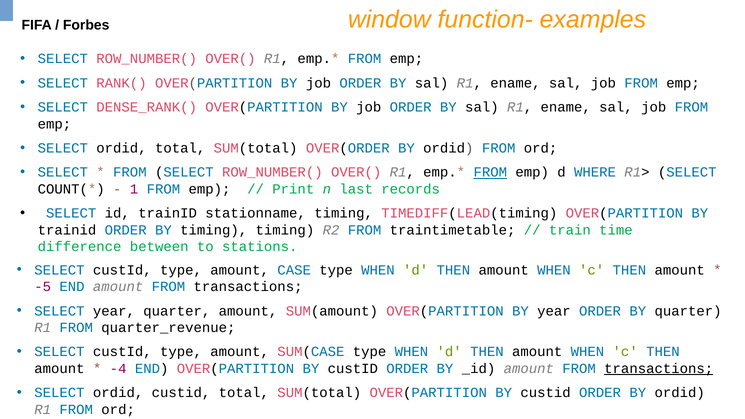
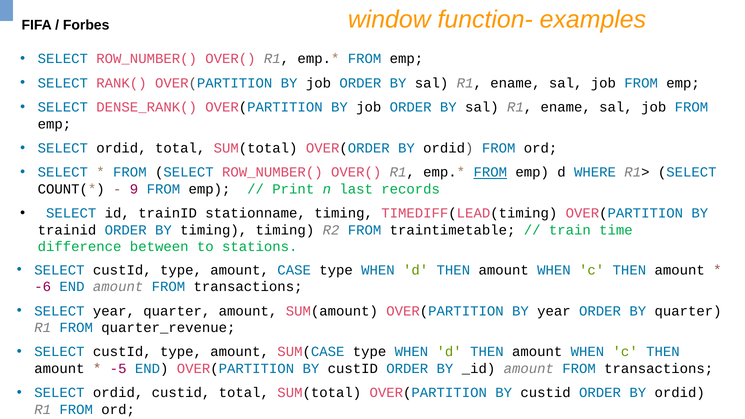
1: 1 -> 9
-5: -5 -> -6
-4: -4 -> -5
transactions at (659, 369) underline: present -> none
